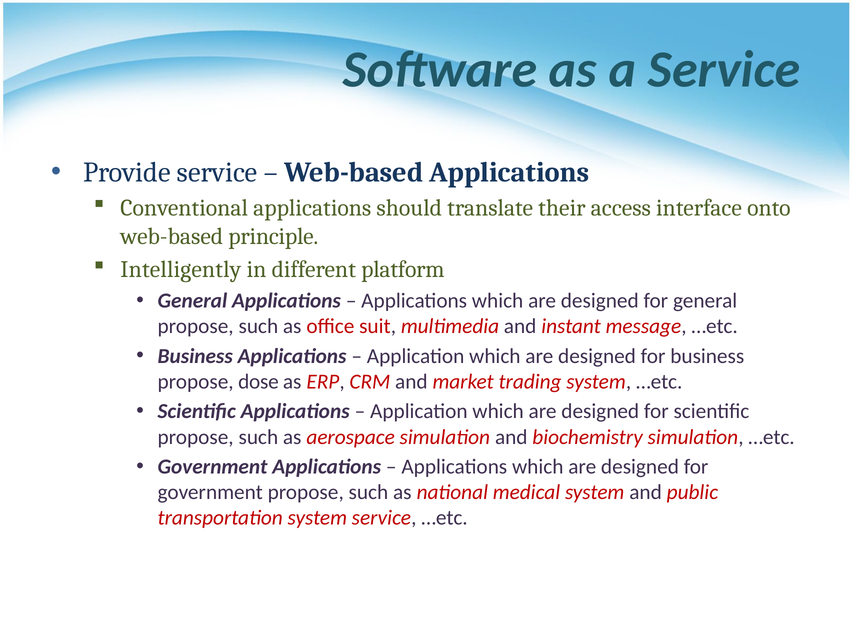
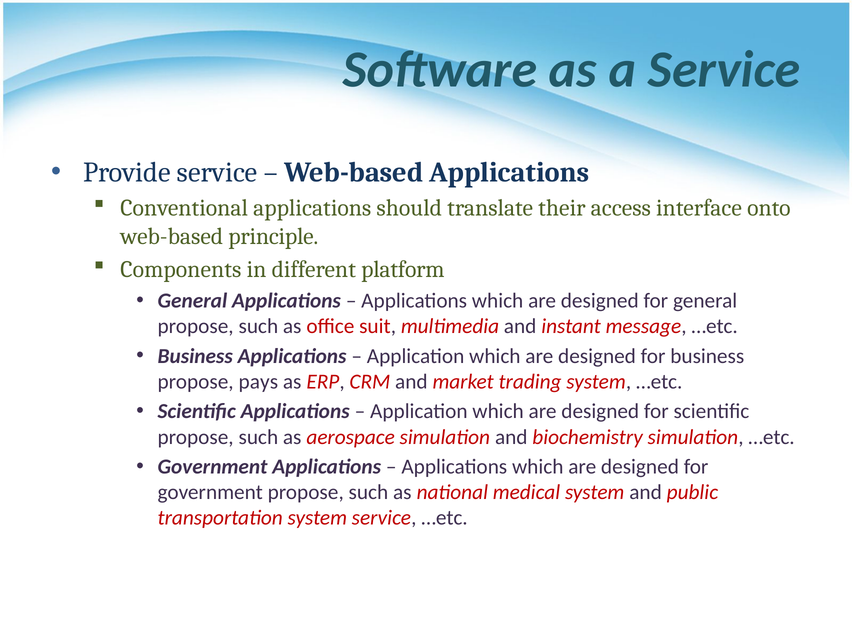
Intelligently: Intelligently -> Components
dose: dose -> pays
